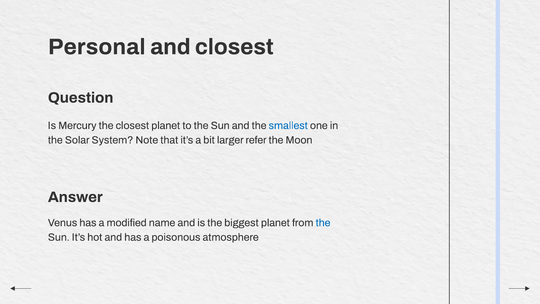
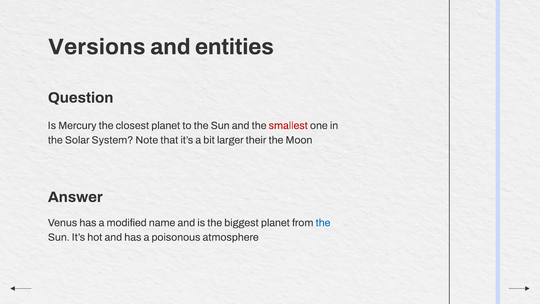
Personal: Personal -> Versions
and closest: closest -> entities
smallest colour: blue -> red
refer: refer -> their
